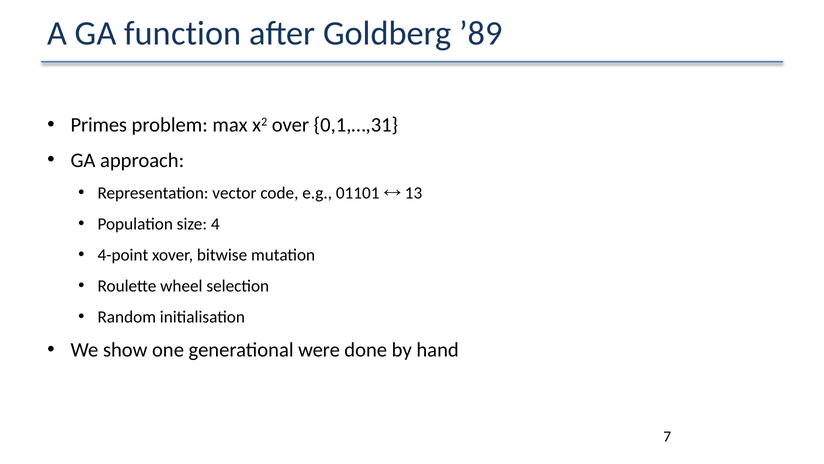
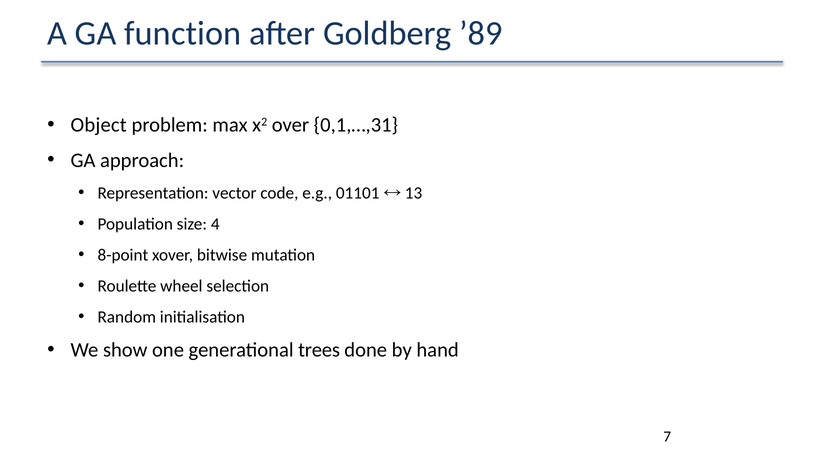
Primes: Primes -> Object
4-point: 4-point -> 8-point
were: were -> trees
